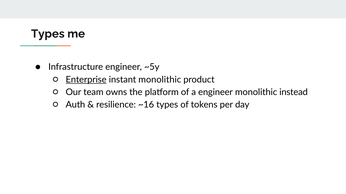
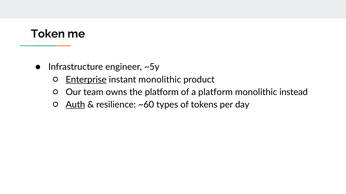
Types at (48, 34): Types -> Token
a engineer: engineer -> platform
Auth underline: none -> present
~16: ~16 -> ~60
